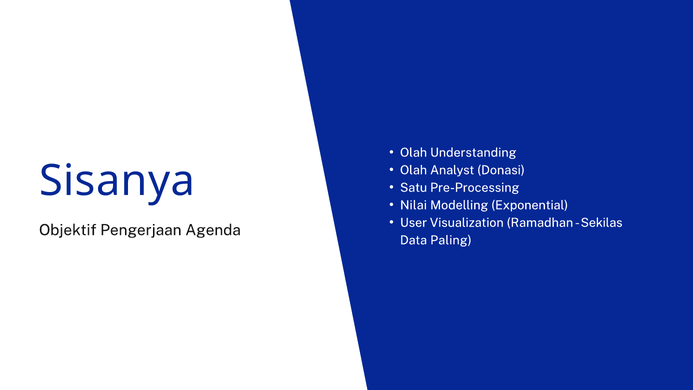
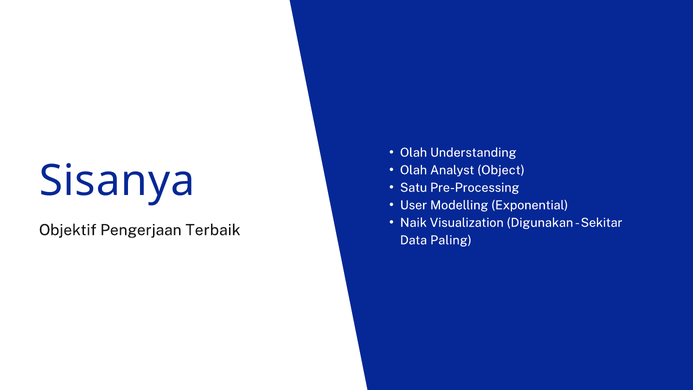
Donasi: Donasi -> Object
Nilai: Nilai -> User
User: User -> Naik
Ramadhan: Ramadhan -> Digunakan
Sekilas: Sekilas -> Sekitar
Agenda: Agenda -> Terbaik
